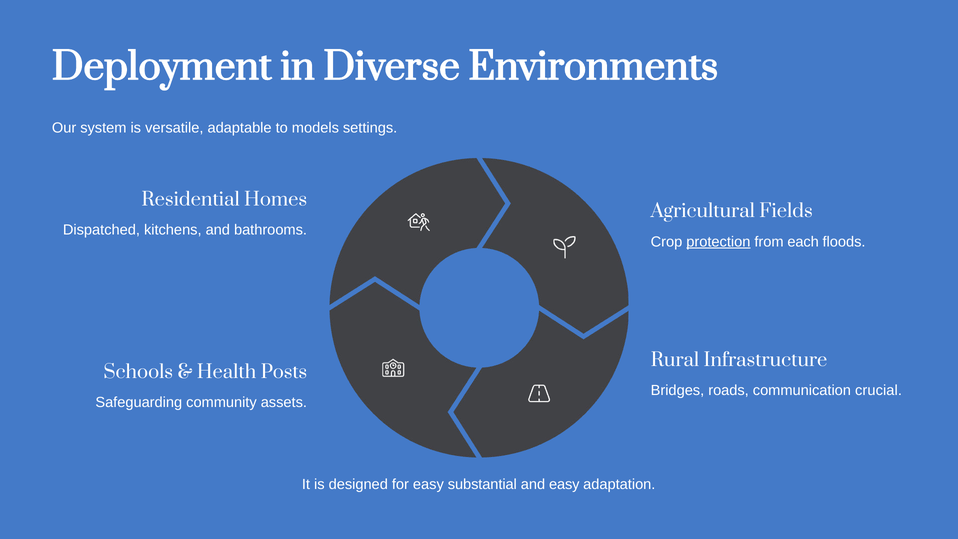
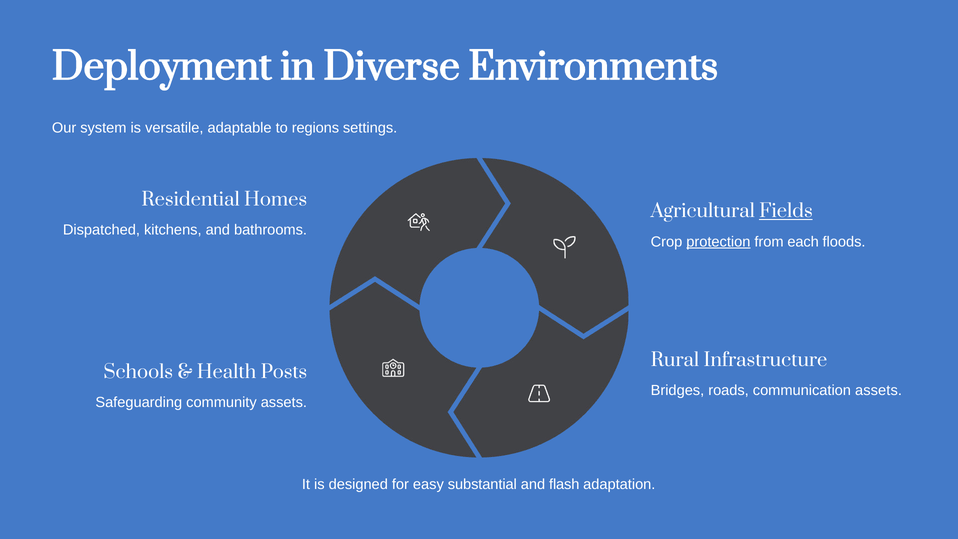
models: models -> regions
Fields underline: none -> present
communication crucial: crucial -> assets
and easy: easy -> flash
